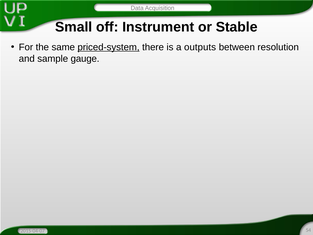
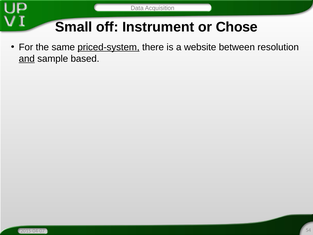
Stable: Stable -> Chose
outputs: outputs -> website
and underline: none -> present
gauge: gauge -> based
